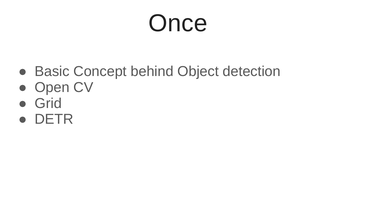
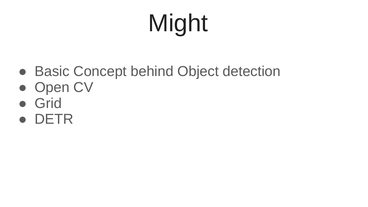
Once: Once -> Might
